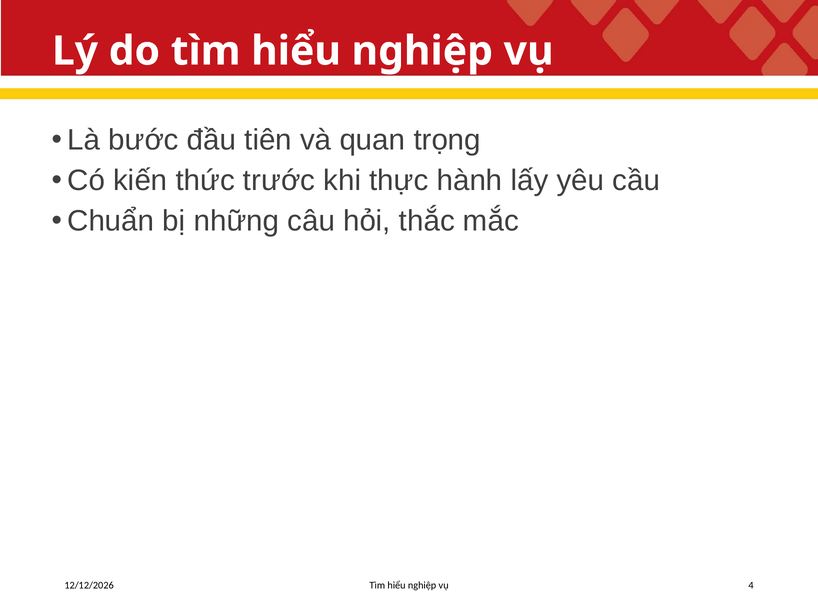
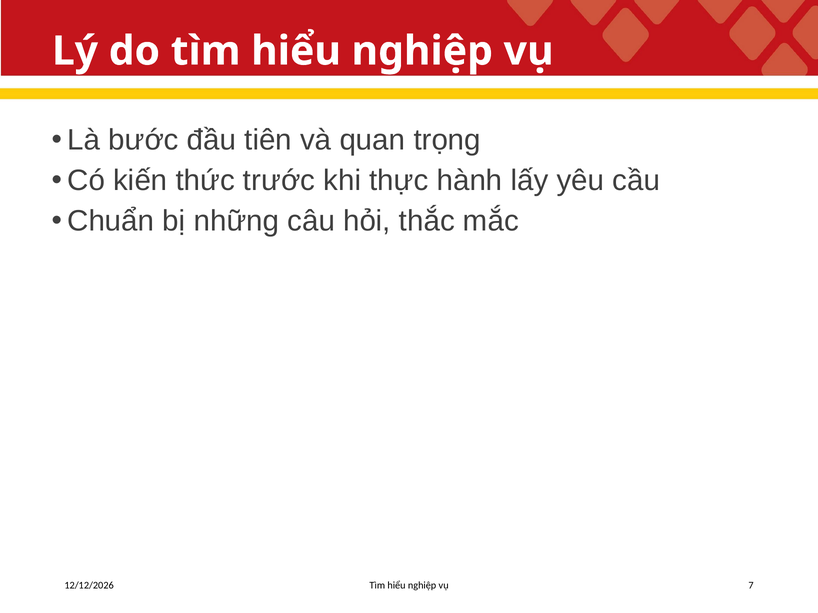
4: 4 -> 7
